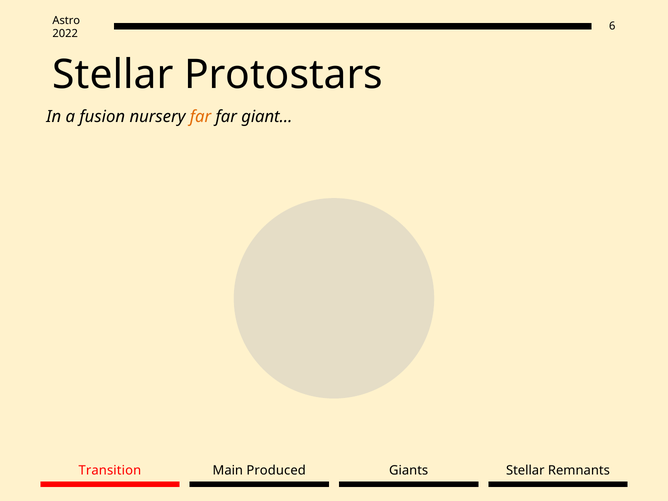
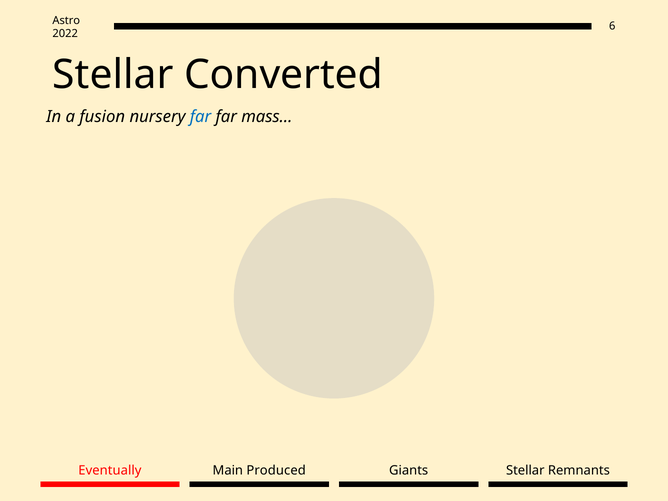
Protostars: Protostars -> Converted
far at (201, 117) colour: orange -> blue
giant…: giant… -> mass…
Transition: Transition -> Eventually
